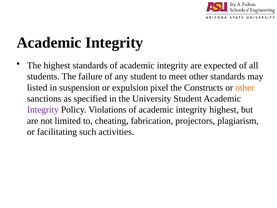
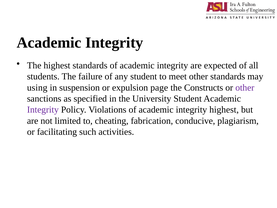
listed: listed -> using
pixel: pixel -> page
other at (245, 87) colour: orange -> purple
projectors: projectors -> conducive
